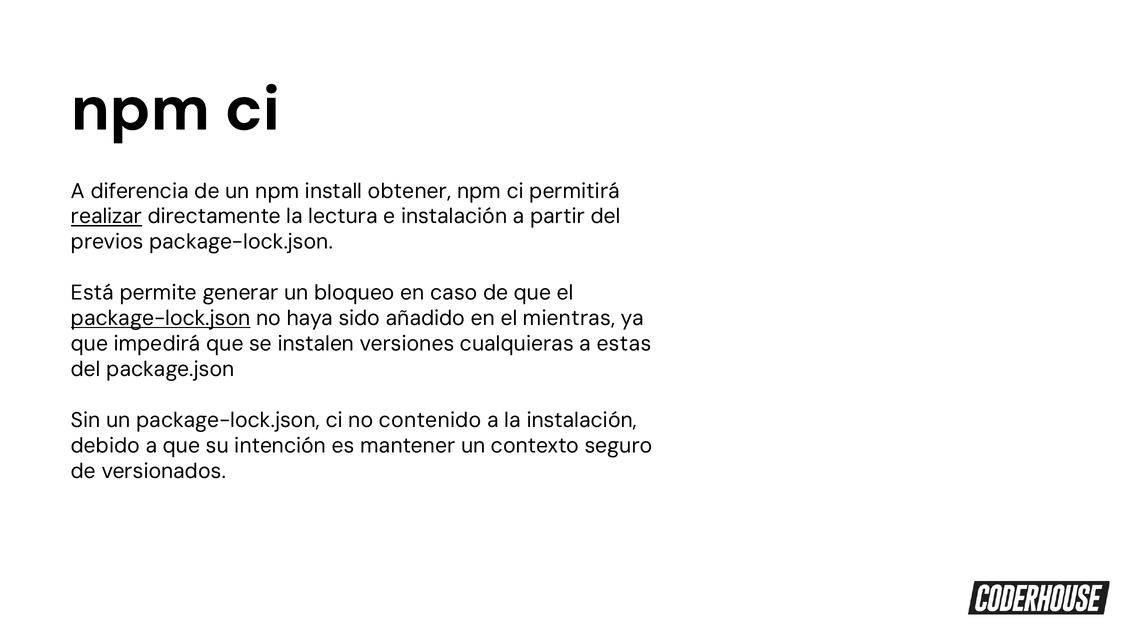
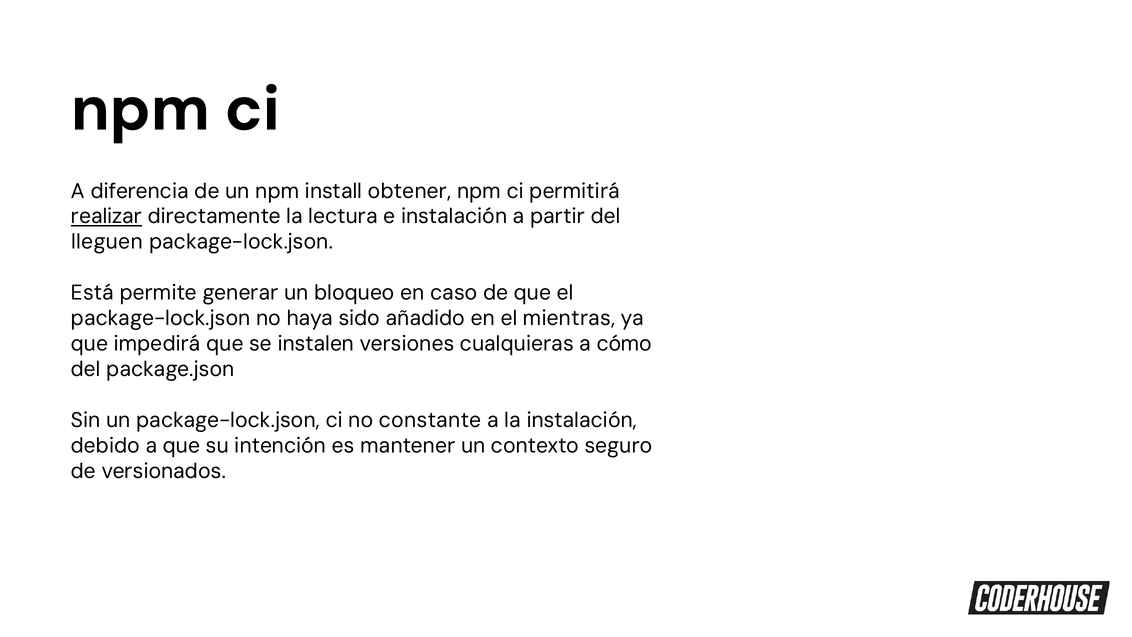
previos: previos -> lleguen
package-lock.json at (161, 318) underline: present -> none
estas: estas -> cómo
contenido: contenido -> constante
